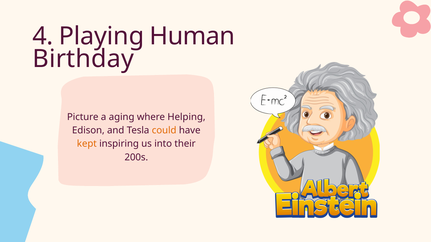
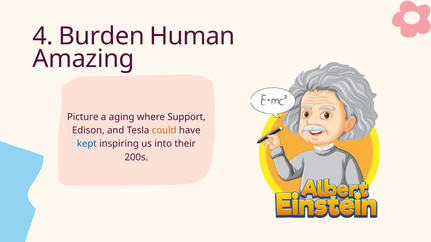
Playing: Playing -> Burden
Birthday: Birthday -> Amazing
Helping: Helping -> Support
kept colour: orange -> blue
